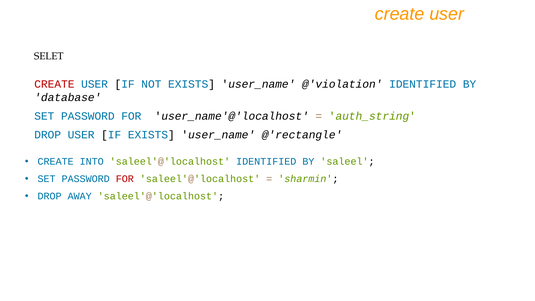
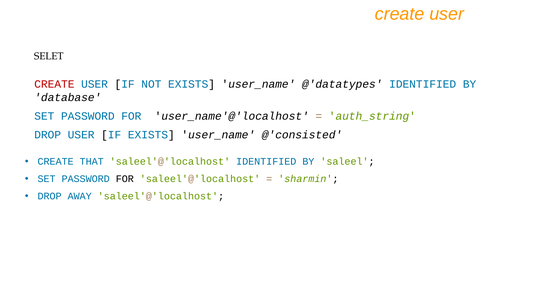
@'violation: @'violation -> @'datatypes
@'rectangle: @'rectangle -> @'consisted
INTO: INTO -> THAT
FOR at (125, 179) colour: red -> black
